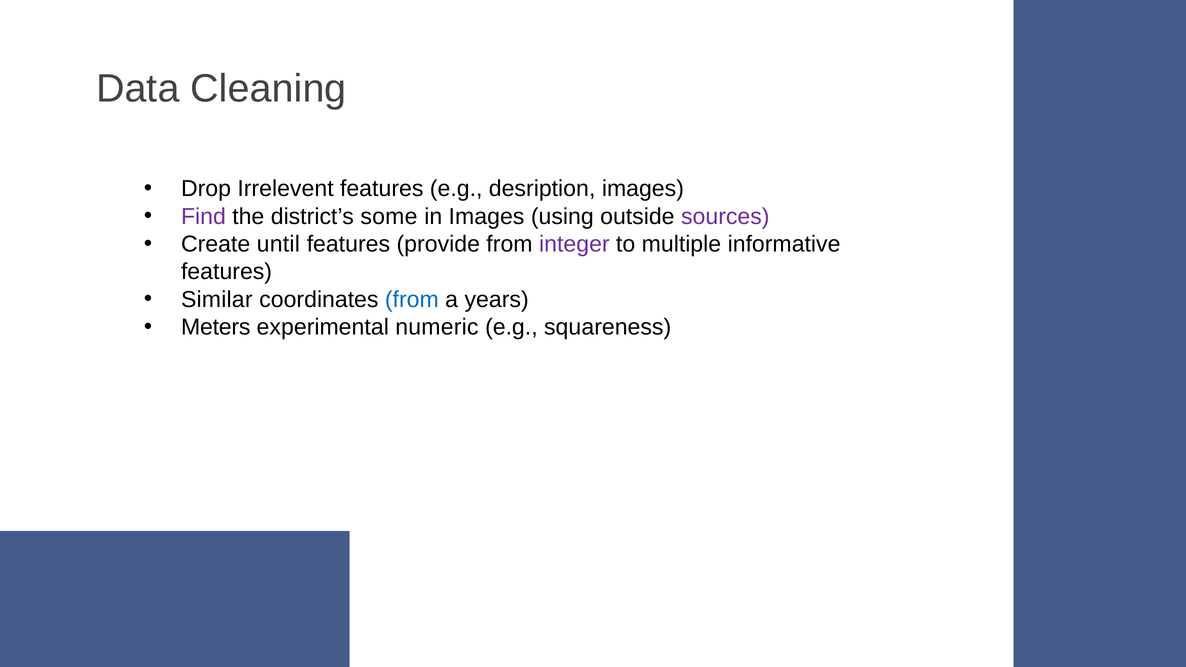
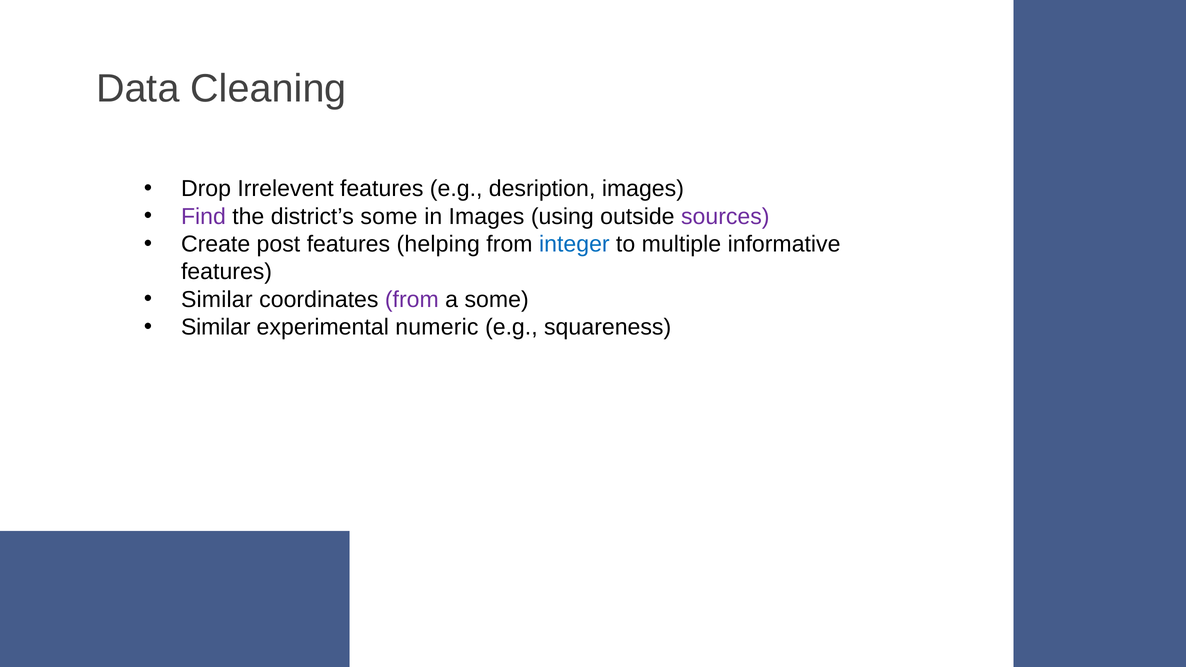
until: until -> post
provide: provide -> helping
integer colour: purple -> blue
from at (412, 300) colour: blue -> purple
a years: years -> some
Meters at (216, 327): Meters -> Similar
